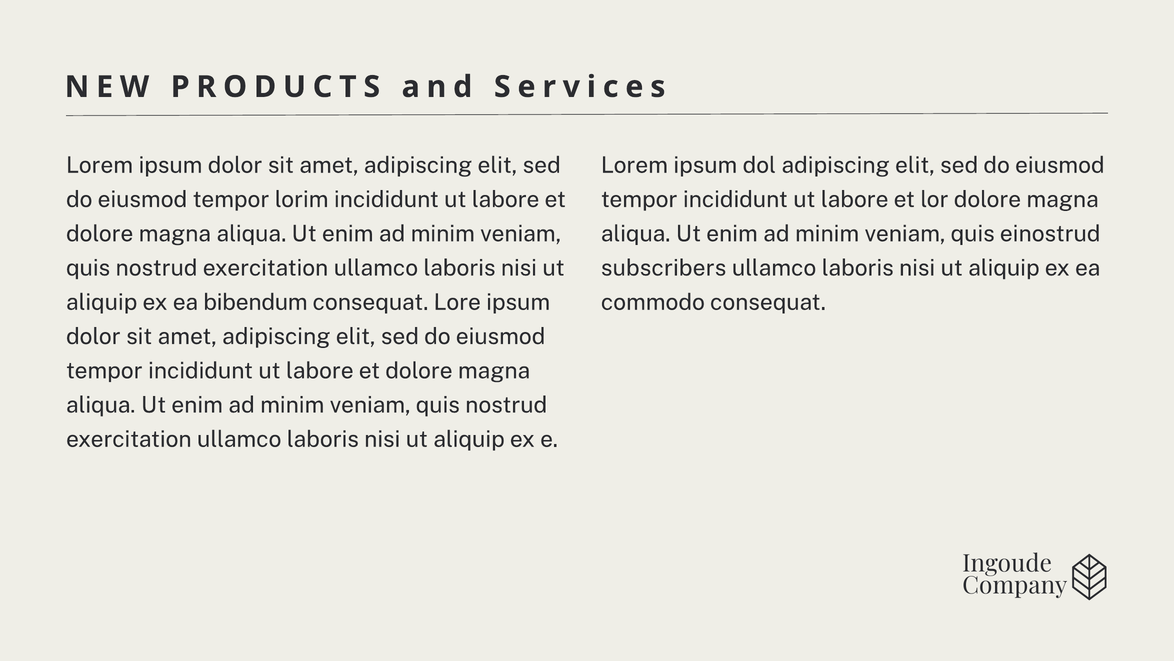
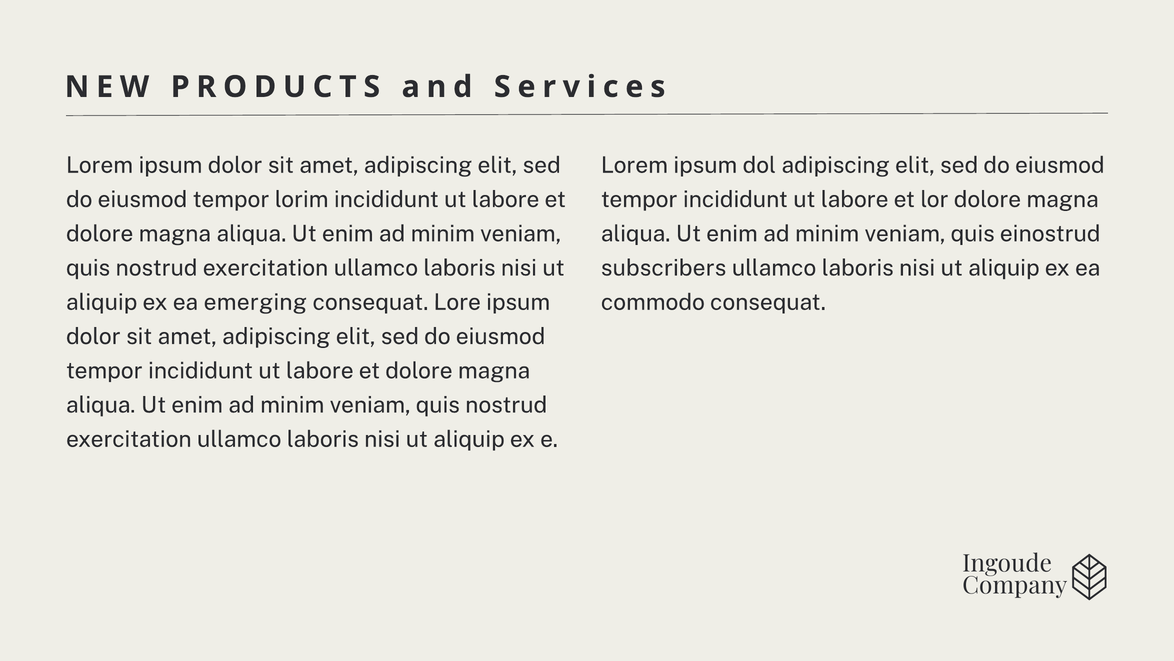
bibendum: bibendum -> emerging
